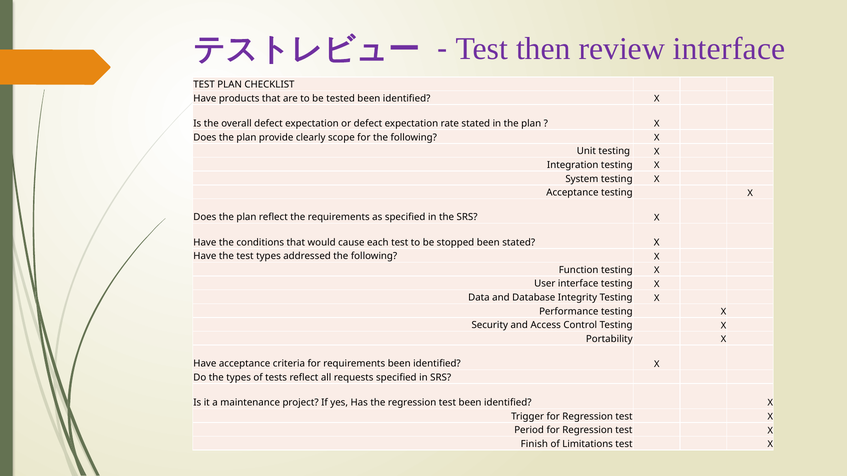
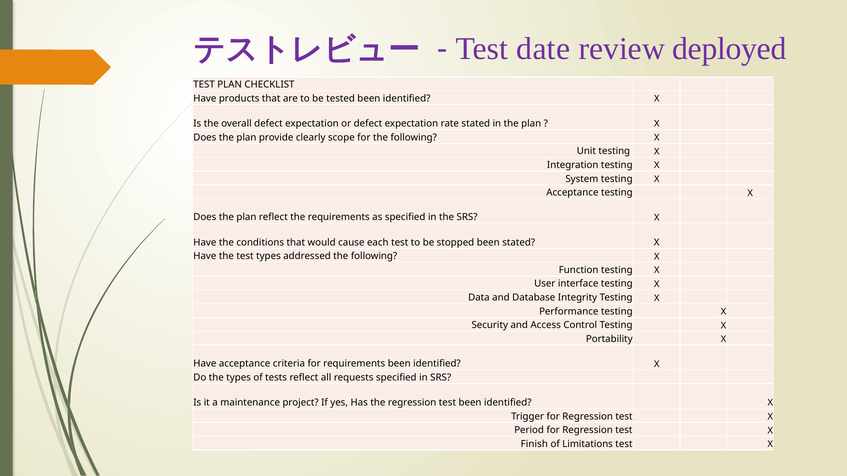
then: then -> date
review interface: interface -> deployed
